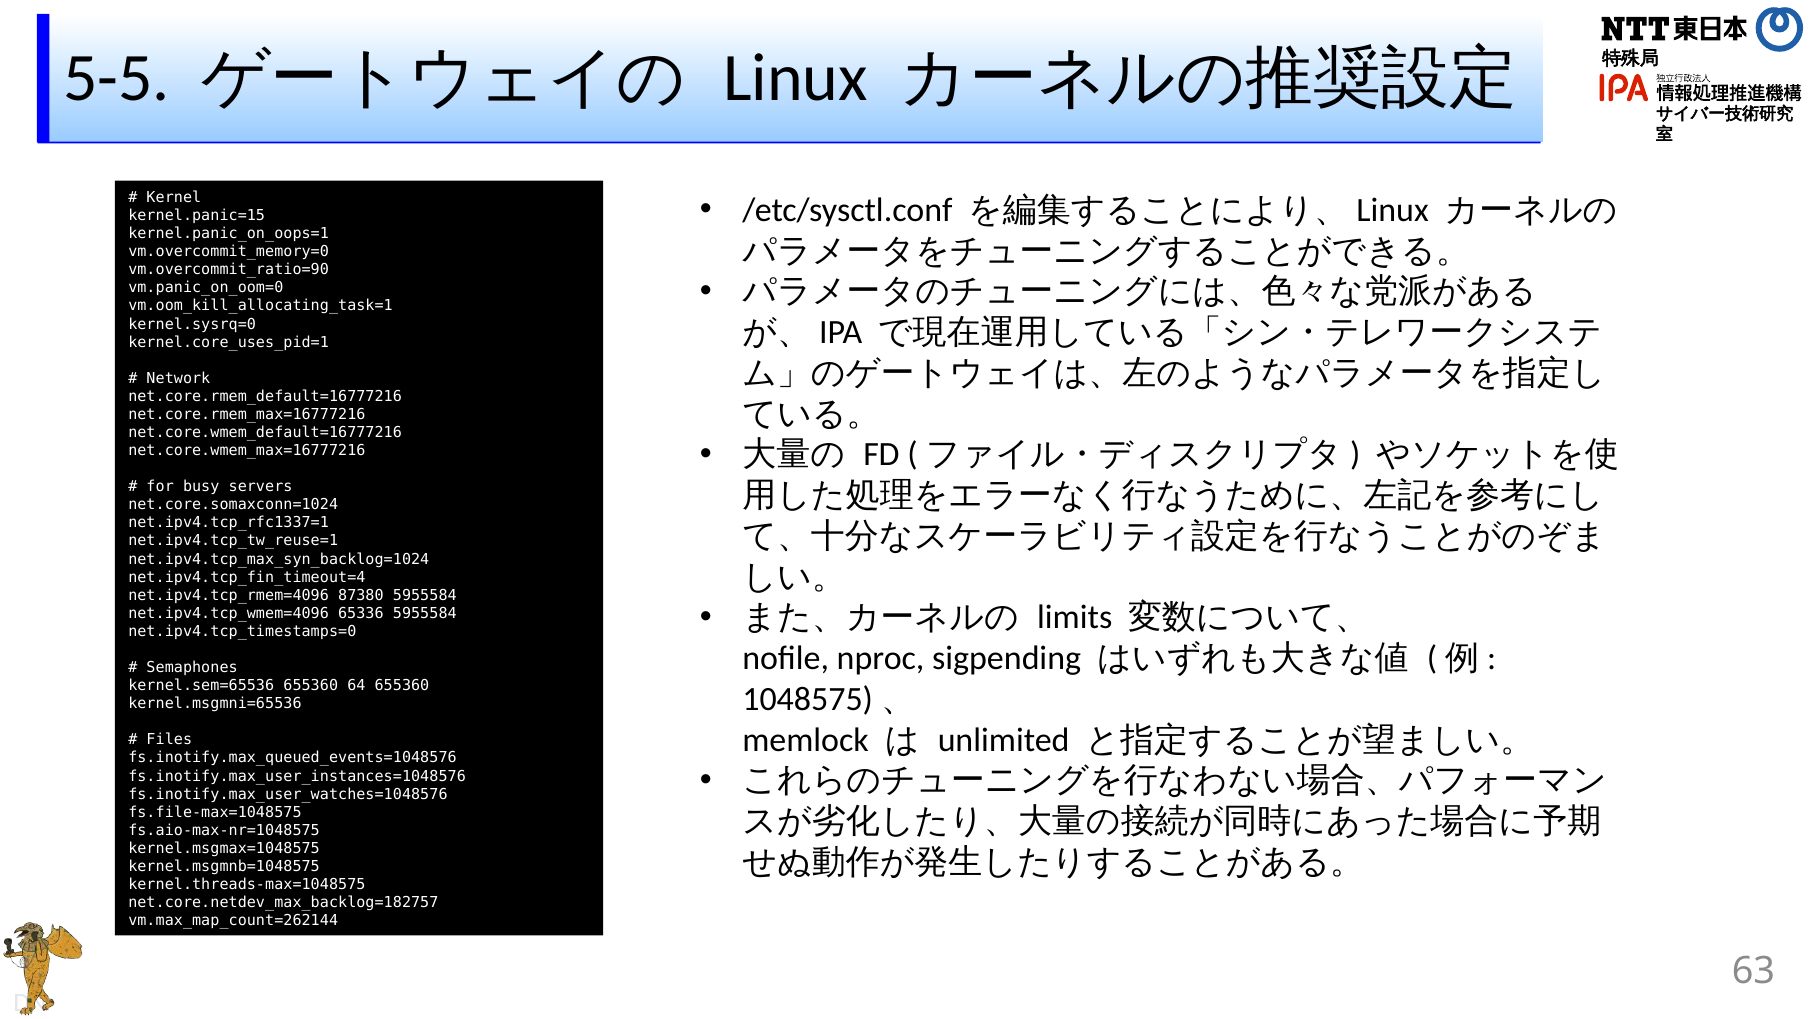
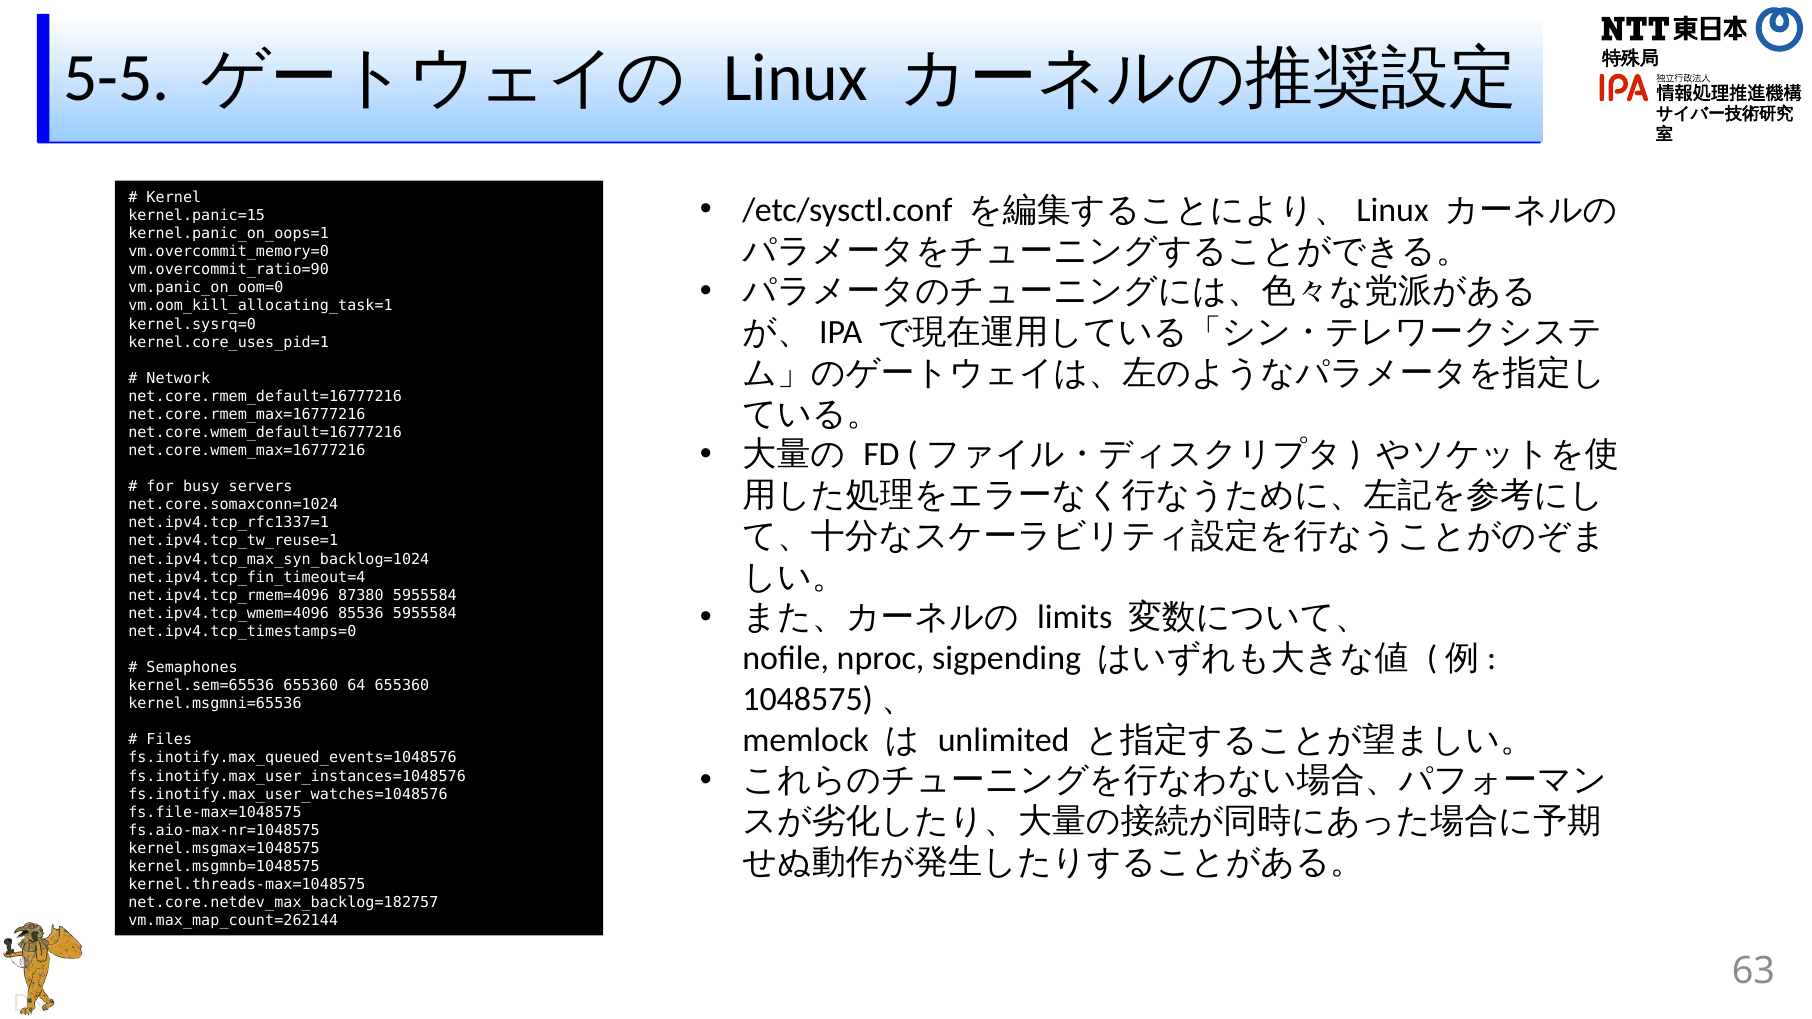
65336: 65336 -> 85536
